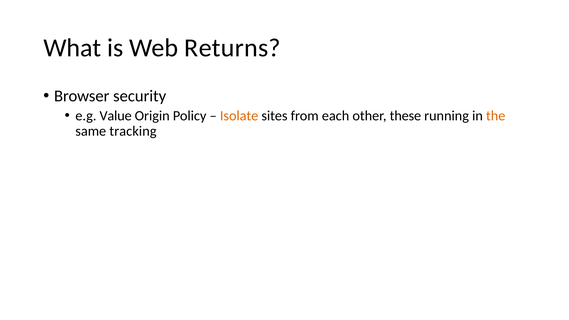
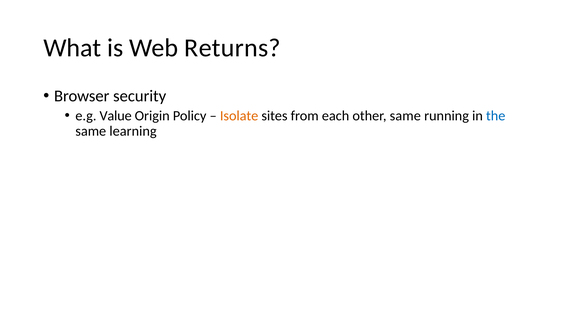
other these: these -> same
the colour: orange -> blue
tracking: tracking -> learning
